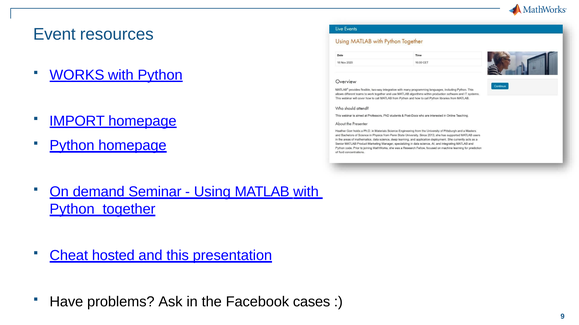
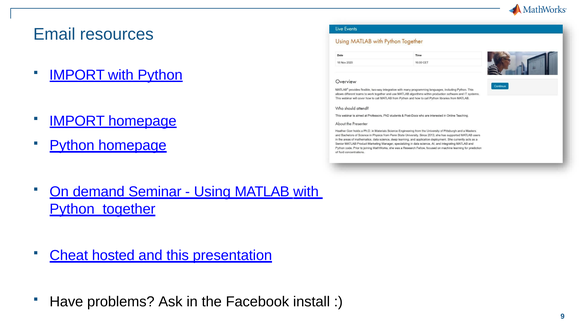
Event: Event -> Email
WORKS at (77, 75): WORKS -> IMPORT
cases: cases -> install
